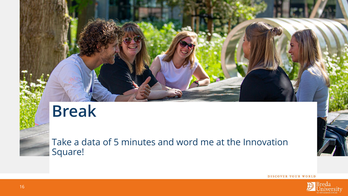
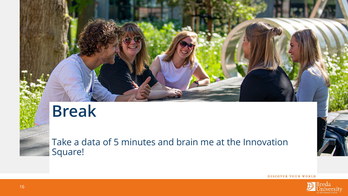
word: word -> brain
